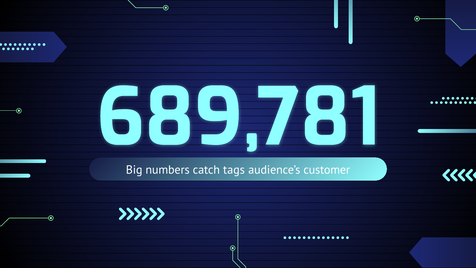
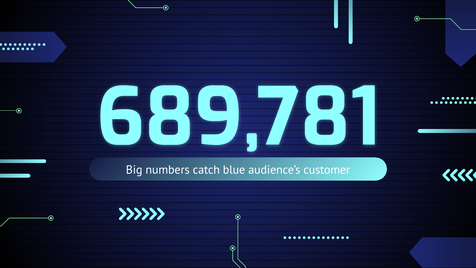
tags: tags -> blue
